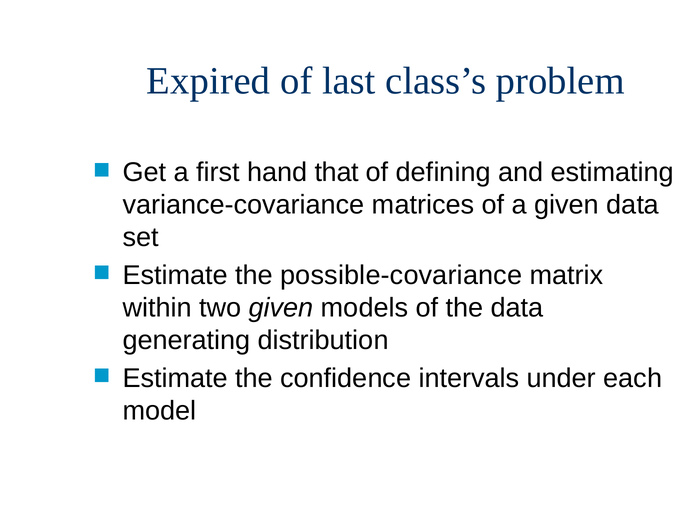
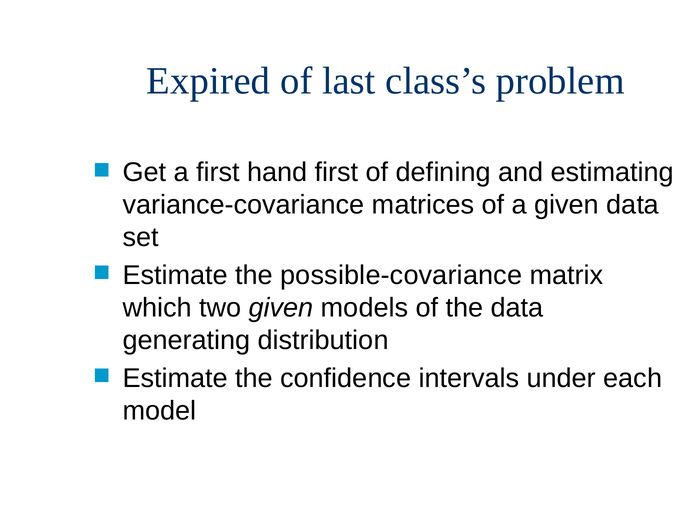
hand that: that -> first
within: within -> which
